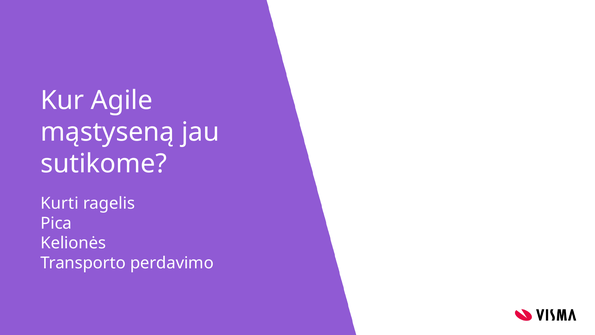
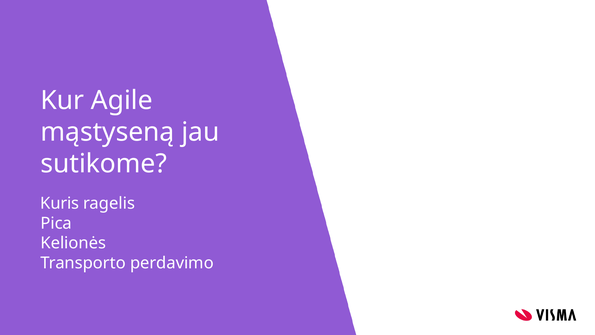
Kurti: Kurti -> Kuris
